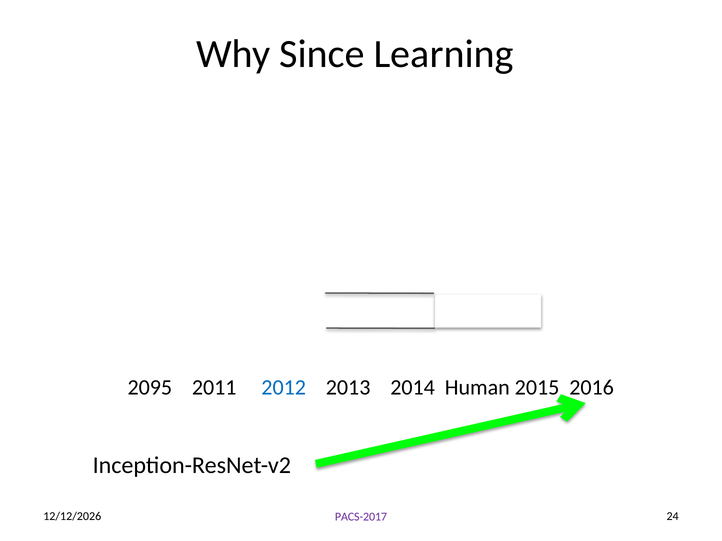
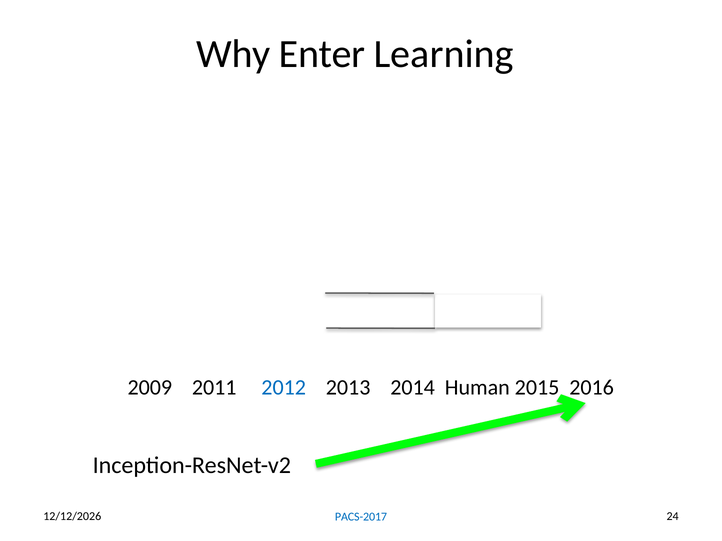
Since: Since -> Enter
2095: 2095 -> 2009
PACS-2017 colour: purple -> blue
